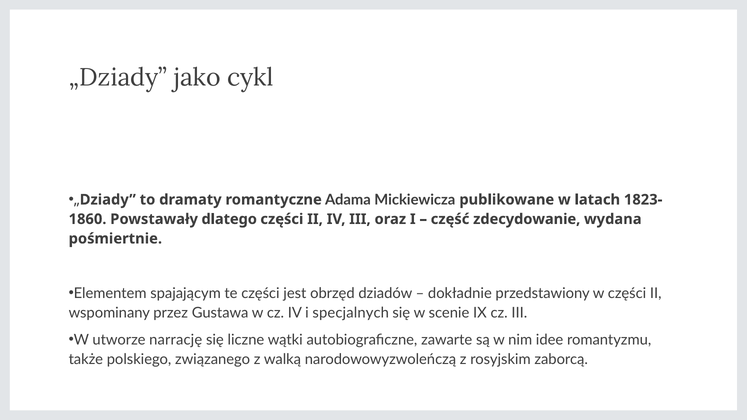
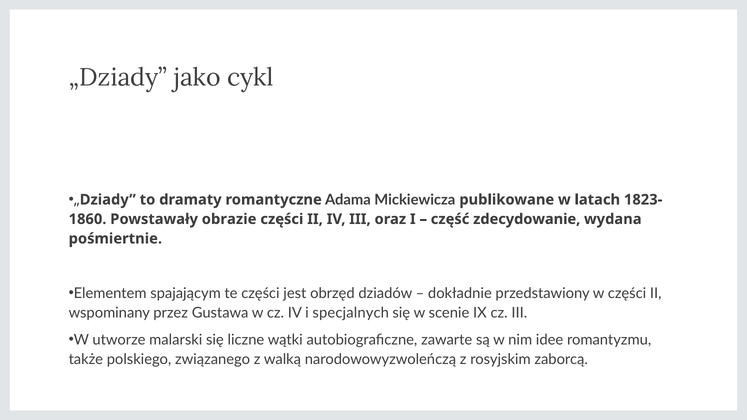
dlatego: dlatego -> obrazie
narrację: narrację -> malarski
